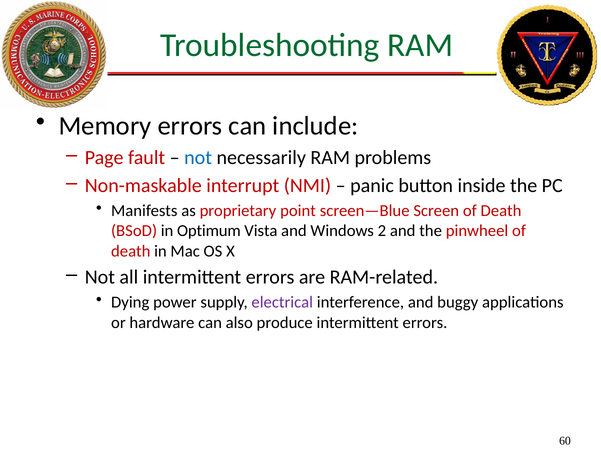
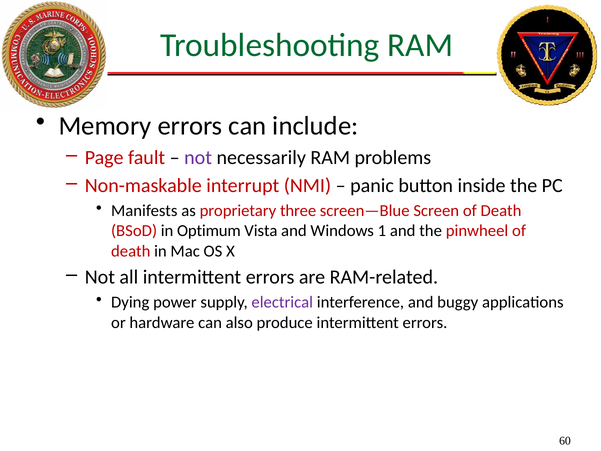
not at (198, 158) colour: blue -> purple
point: point -> three
2: 2 -> 1
